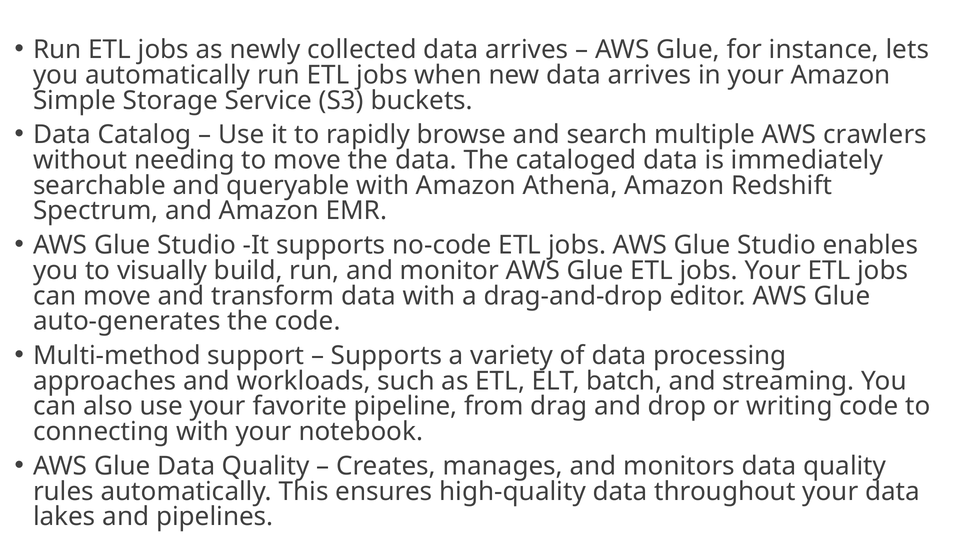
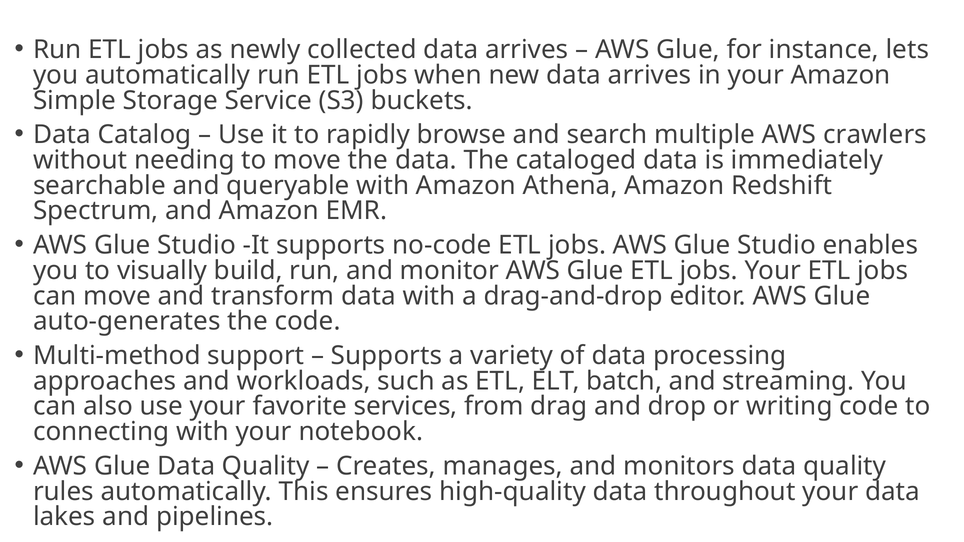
pipeline: pipeline -> services
